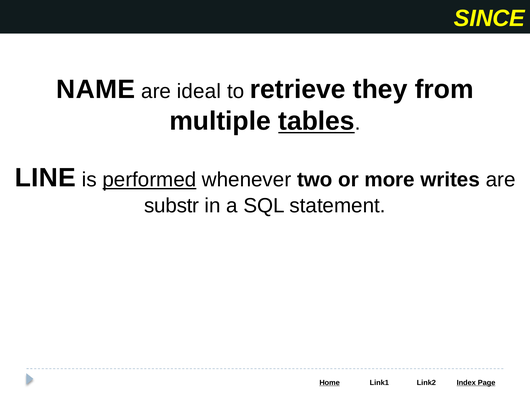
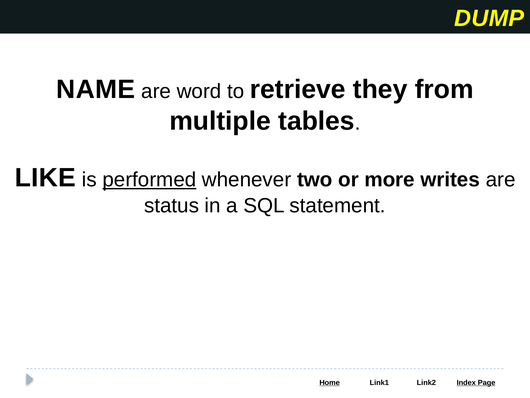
SINCE: SINCE -> DUMP
ideal: ideal -> word
tables underline: present -> none
LINE: LINE -> LIKE
substr: substr -> status
